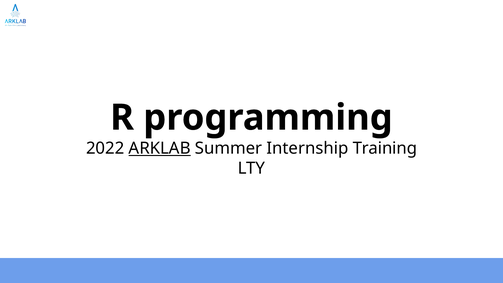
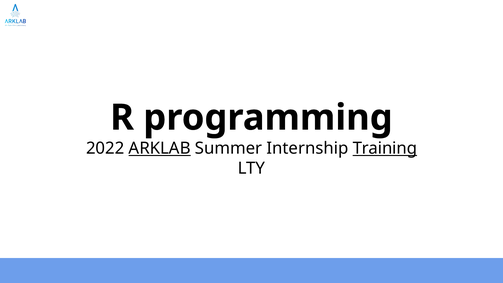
Training underline: none -> present
